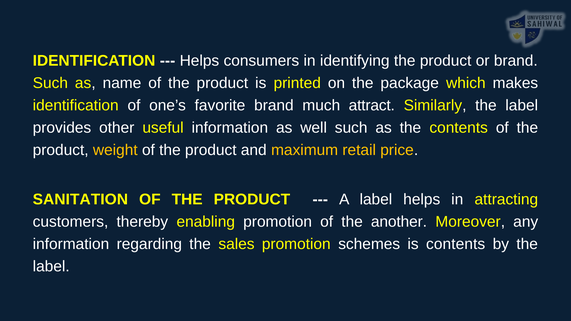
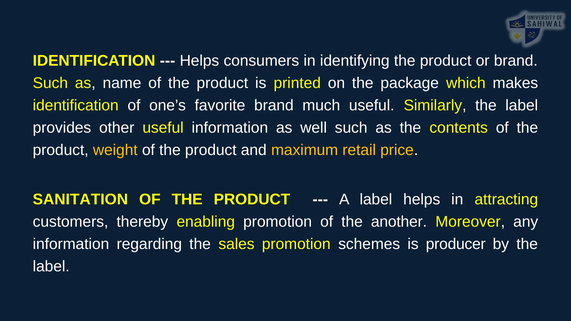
much attract: attract -> useful
is contents: contents -> producer
